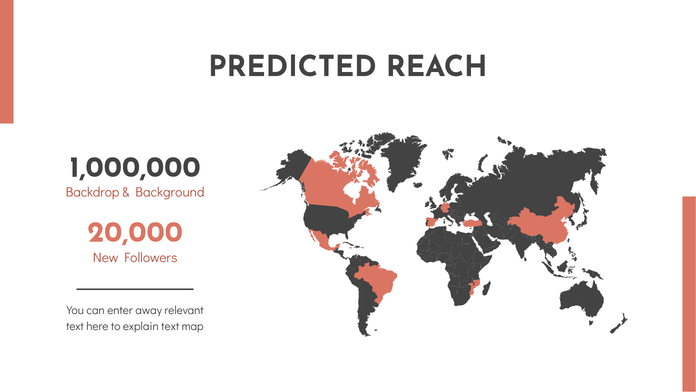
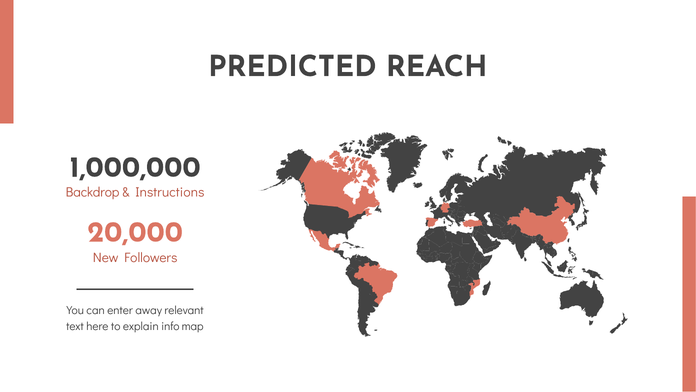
Background: Background -> Instructions
explain text: text -> info
